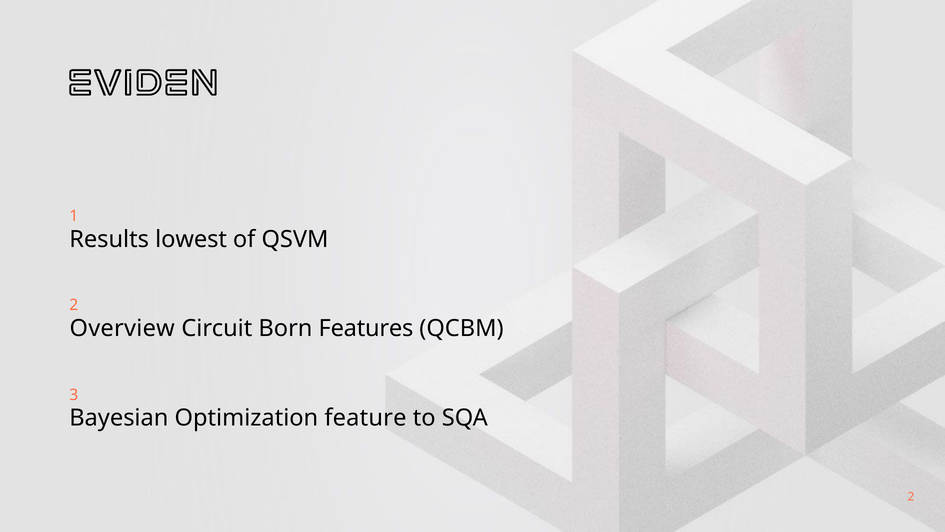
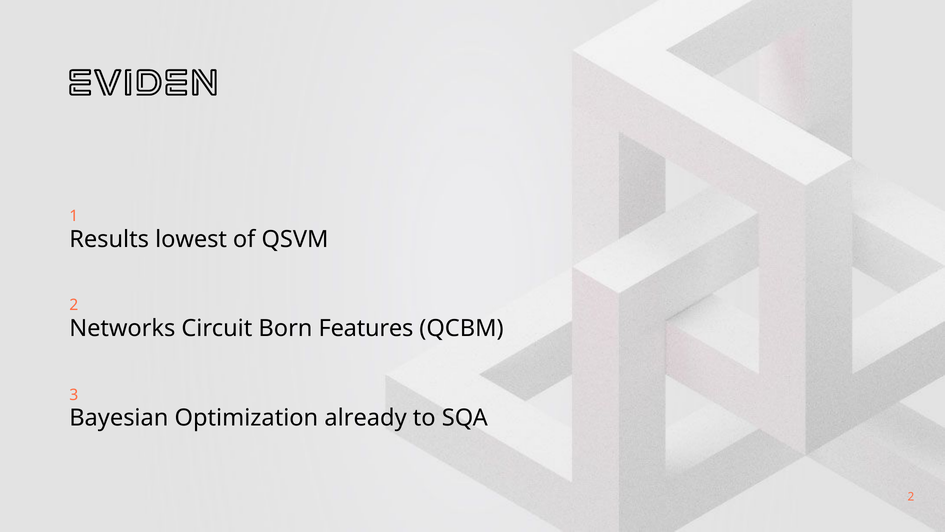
Overview: Overview -> Networks
feature: feature -> already
